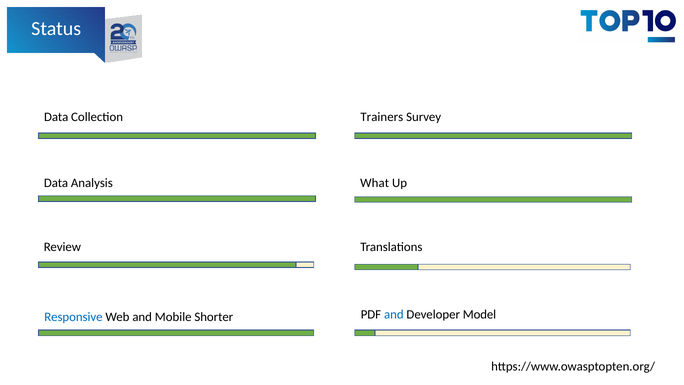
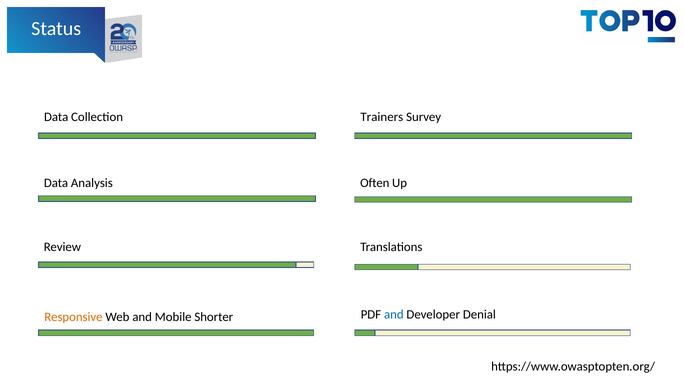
What: What -> Often
Responsive colour: blue -> orange
Model: Model -> Denial
